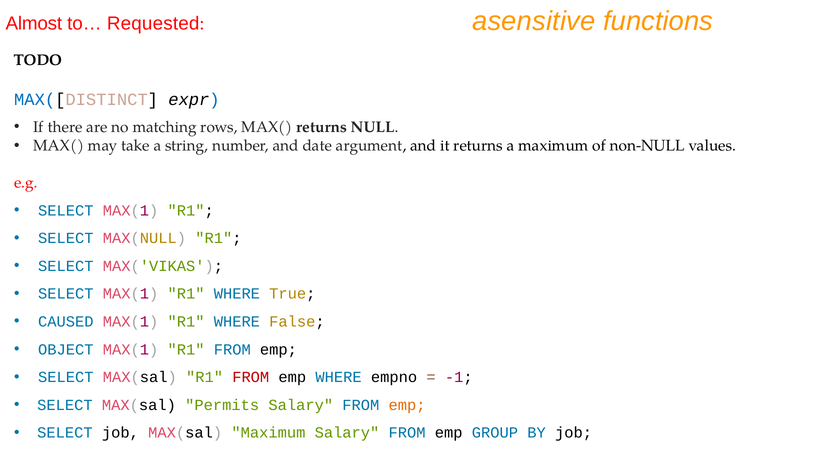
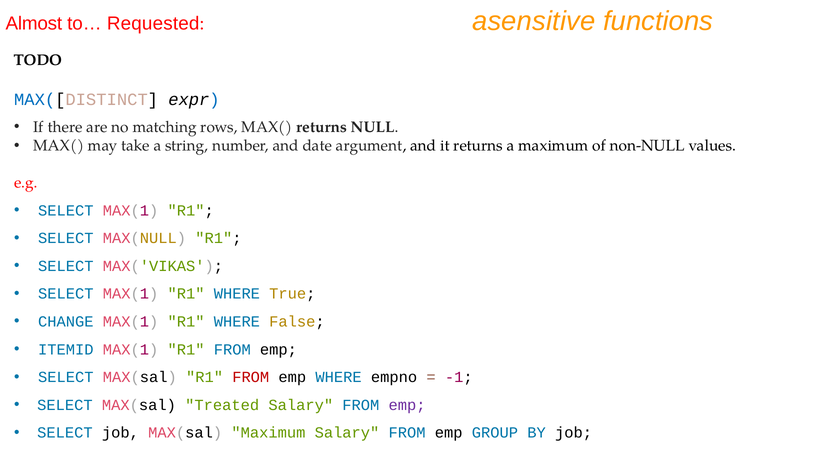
CAUSED: CAUSED -> CHANGE
OBJECT: OBJECT -> ITEMID
Permits: Permits -> Treated
emp at (407, 404) colour: orange -> purple
